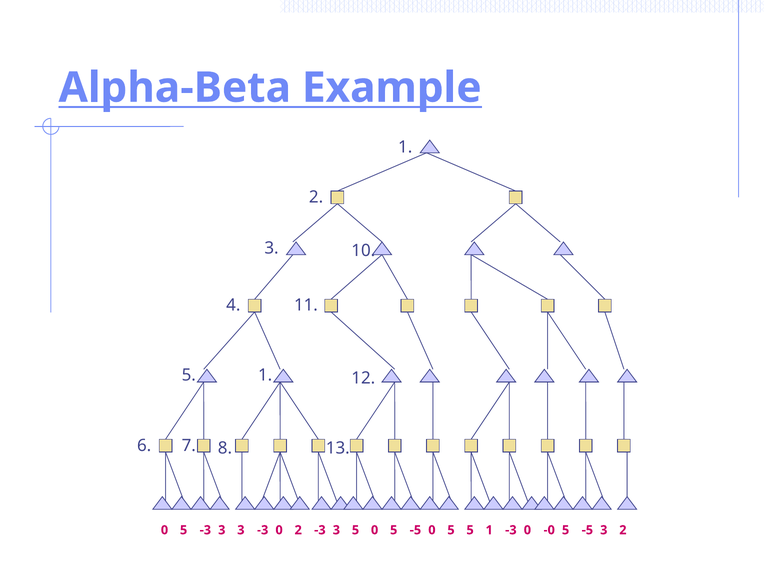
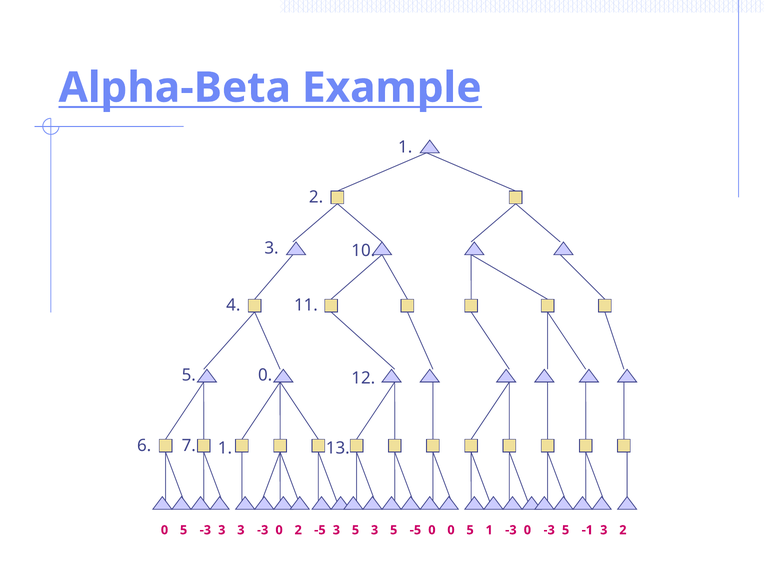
1 at (265, 375): 1 -> 0
7 8: 8 -> 1
-3 at (320, 530): -3 -> -5
5 -3 0: 0 -> 3
5 at (451, 530): 5 -> 0
3 -0: -0 -> -3
-5 at (587, 530): -5 -> -1
